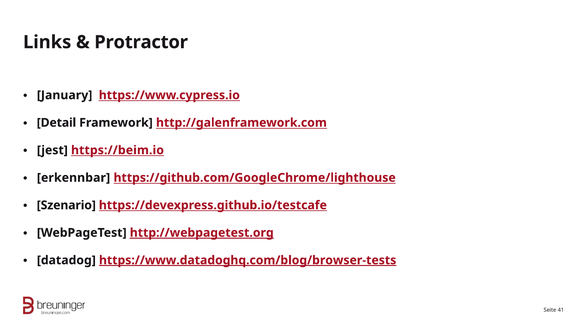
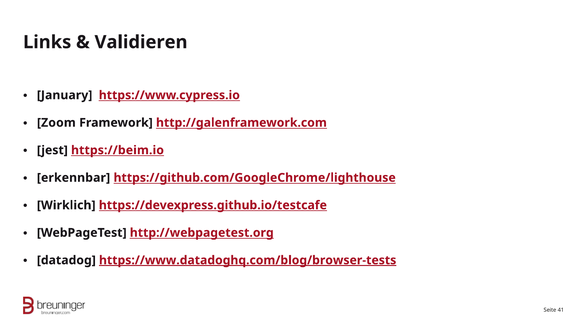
Protractor: Protractor -> Validieren
Detail: Detail -> Zoom
Szenario: Szenario -> Wirklich
http://webpagetest.org underline: present -> none
